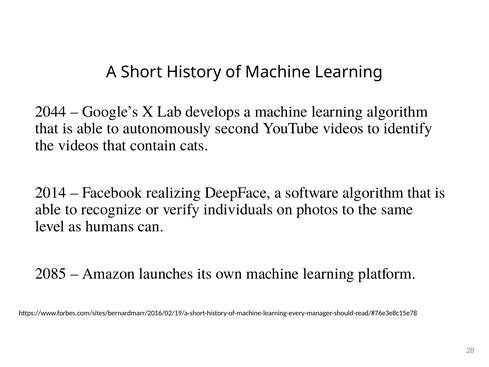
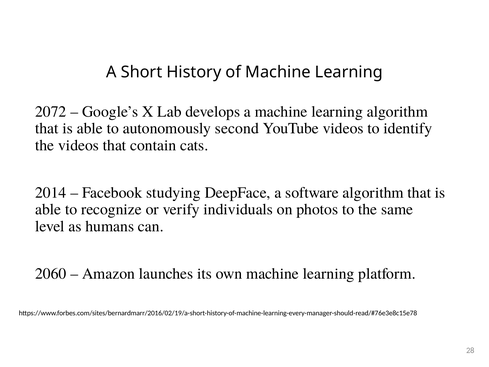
2044: 2044 -> 2072
realizing: realizing -> studying
2085: 2085 -> 2060
